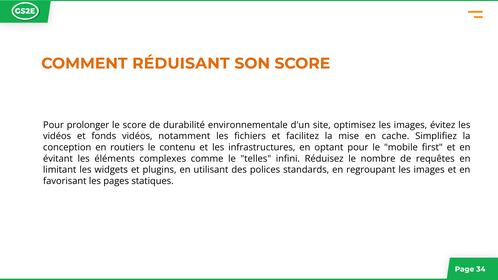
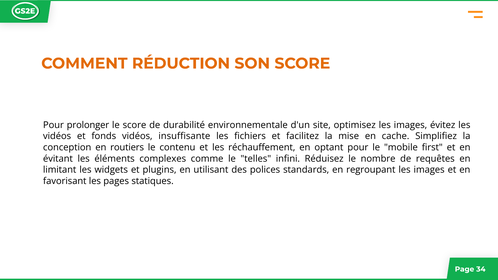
RÉDUISANT: RÉDUISANT -> RÉDUCTION
notamment: notamment -> insuffisante
infrastructures: infrastructures -> réchauffement
